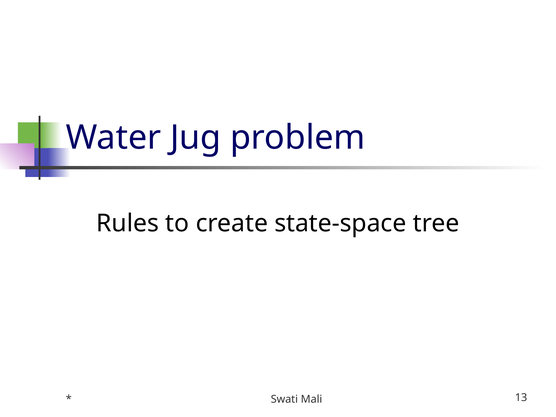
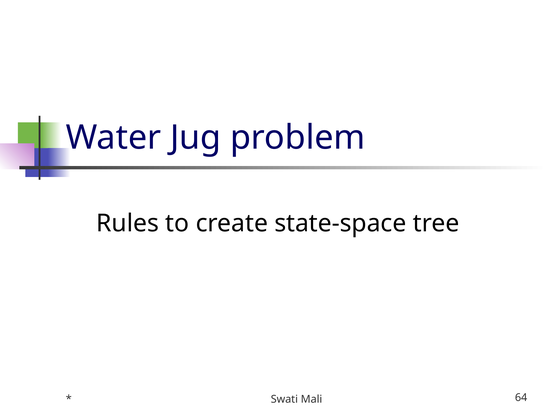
13: 13 -> 64
